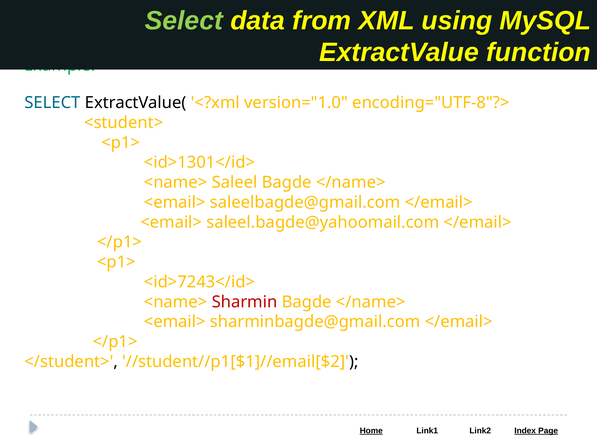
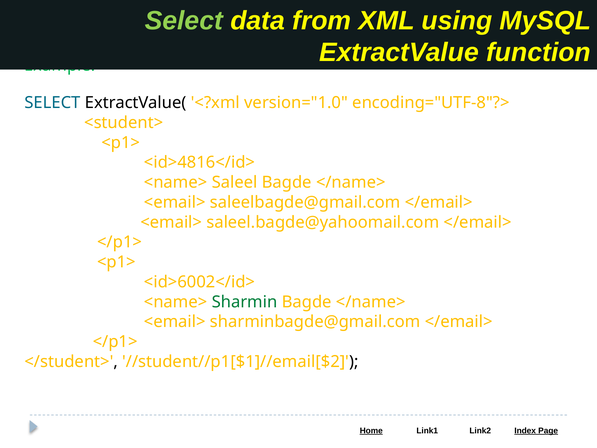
<id>1301</id>: <id>1301</id> -> <id>4816</id>
<id>7243</id>: <id>7243</id> -> <id>6002</id>
Sharmin colour: red -> green
